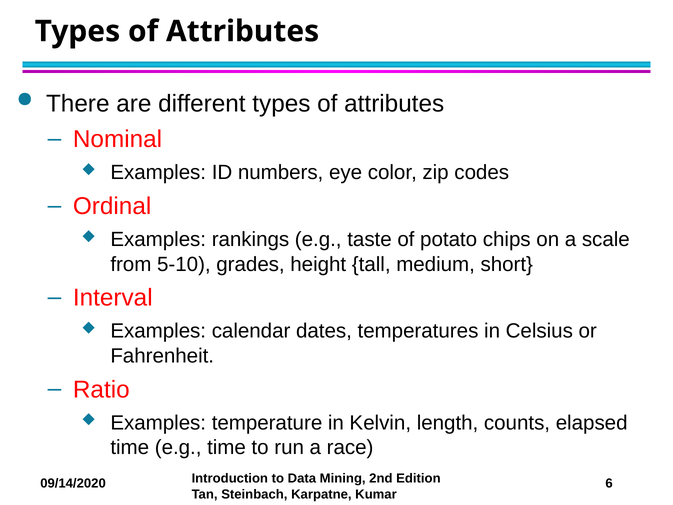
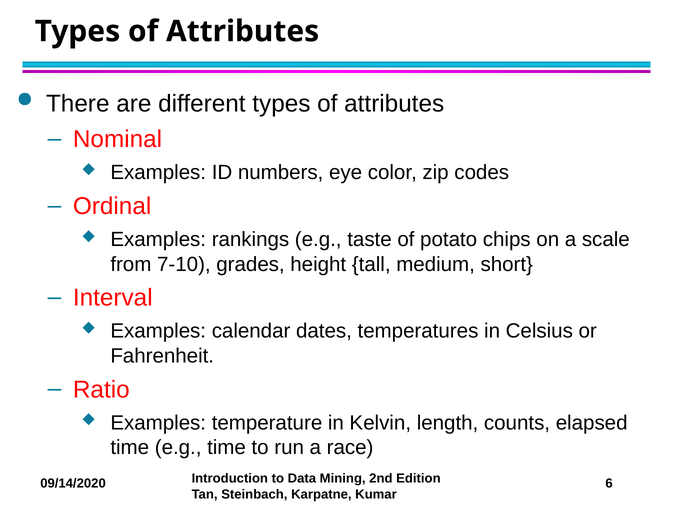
5-10: 5-10 -> 7-10
